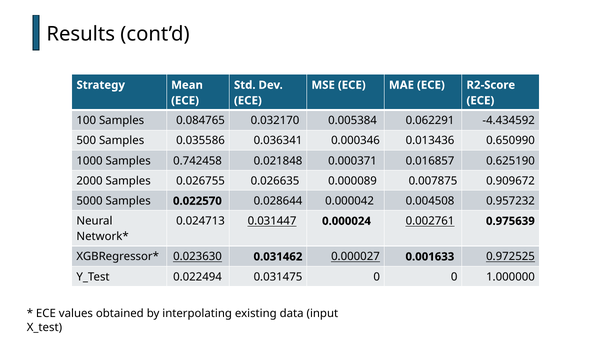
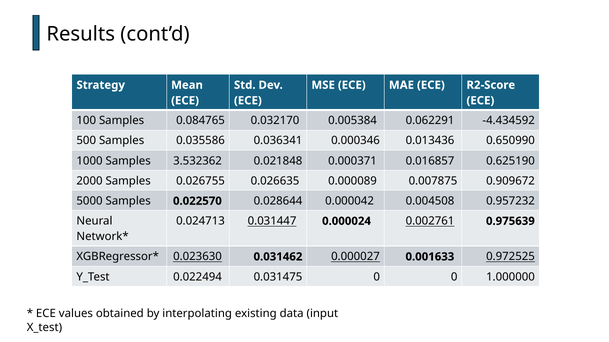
0.742458: 0.742458 -> 3.532362
